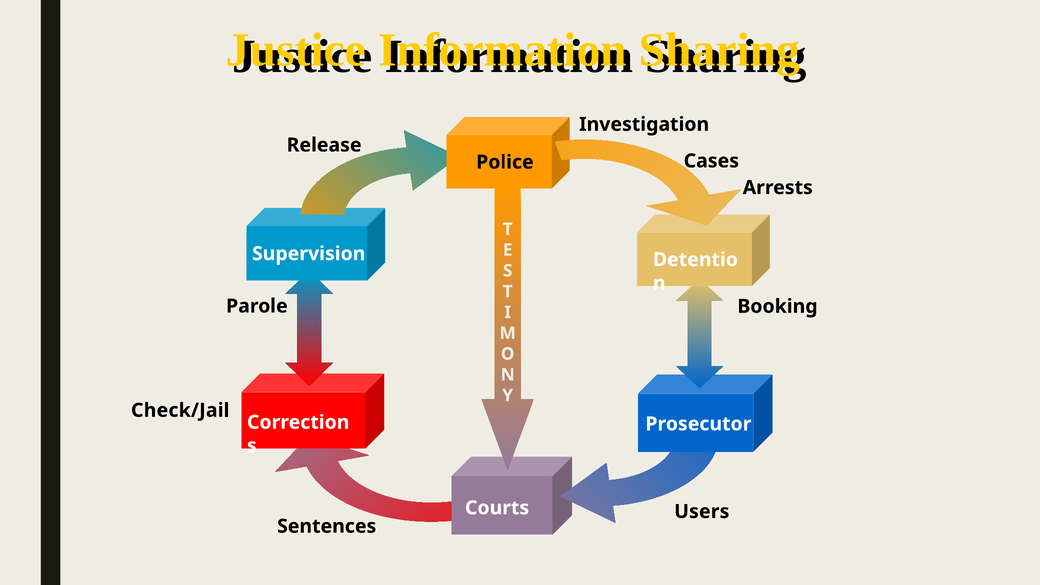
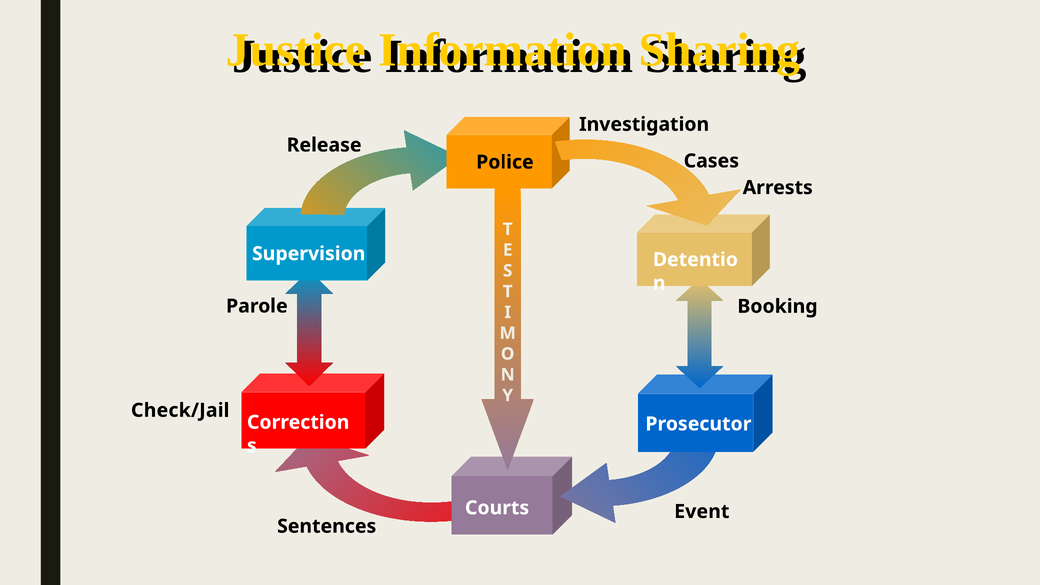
Users: Users -> Event
